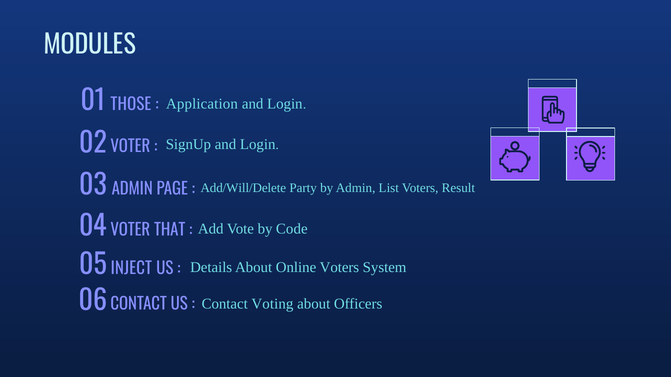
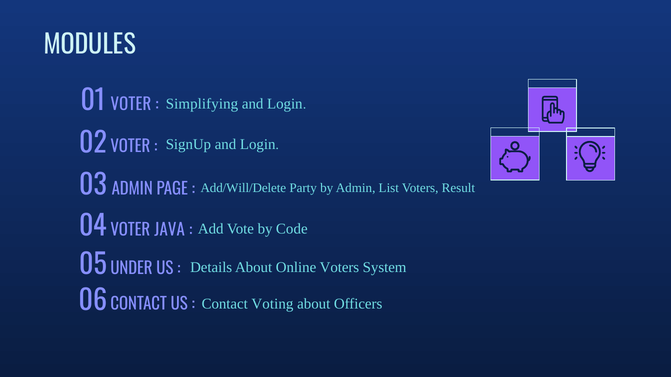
01 THOSE: THOSE -> VOTER
Application: Application -> Simplifying
THAT: THAT -> JAVA
INJECT: INJECT -> UNDER
